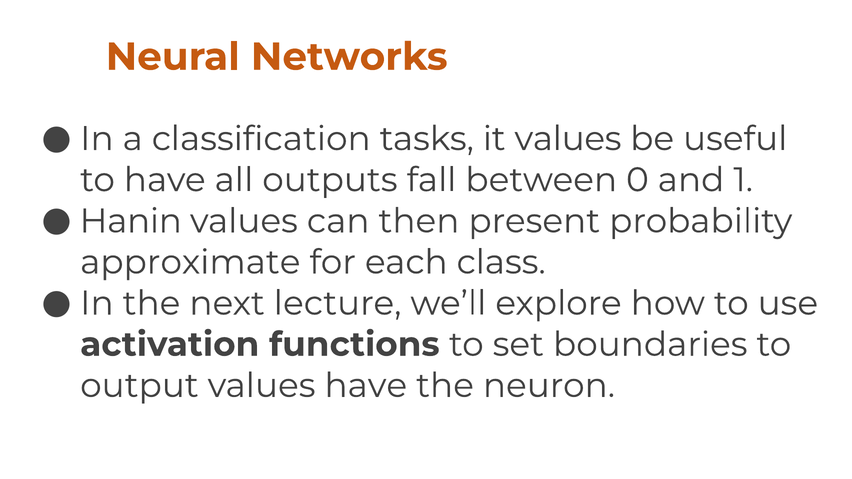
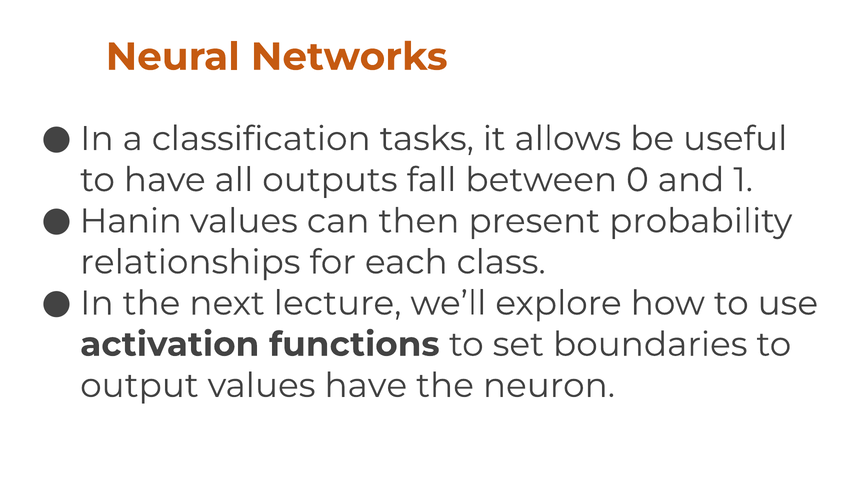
it values: values -> allows
approximate: approximate -> relationships
